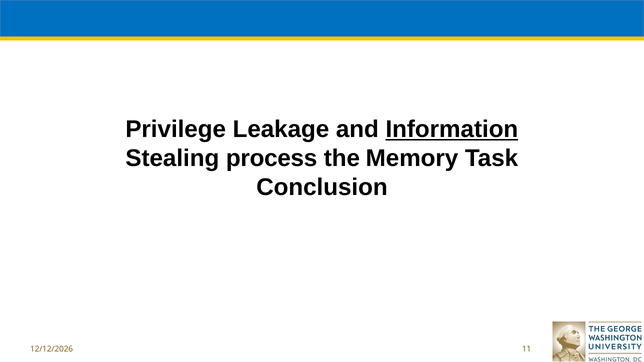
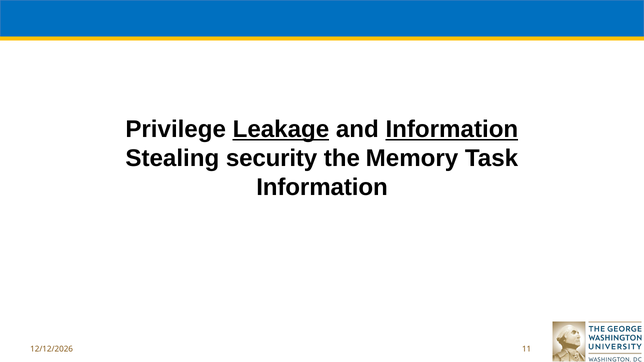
Leakage underline: none -> present
process: process -> security
Conclusion at (322, 187): Conclusion -> Information
